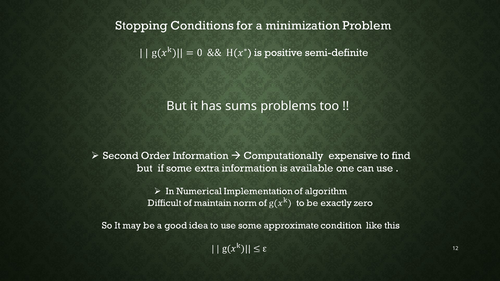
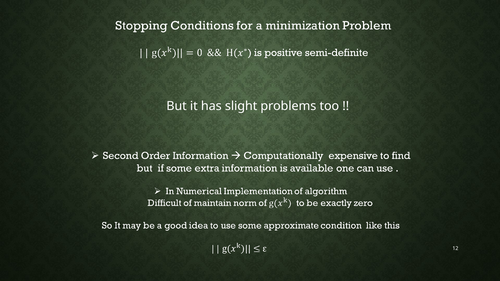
sums: sums -> slight
